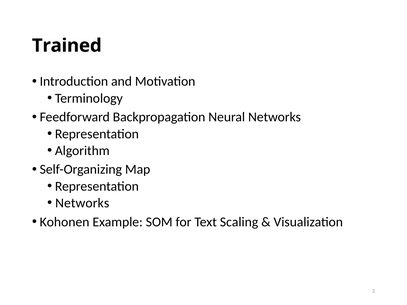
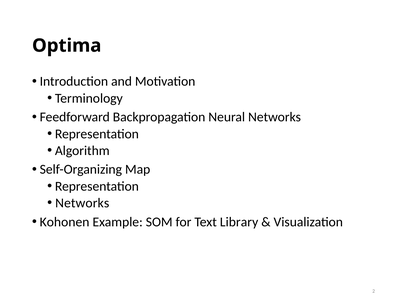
Trained: Trained -> Optima
Scaling: Scaling -> Library
